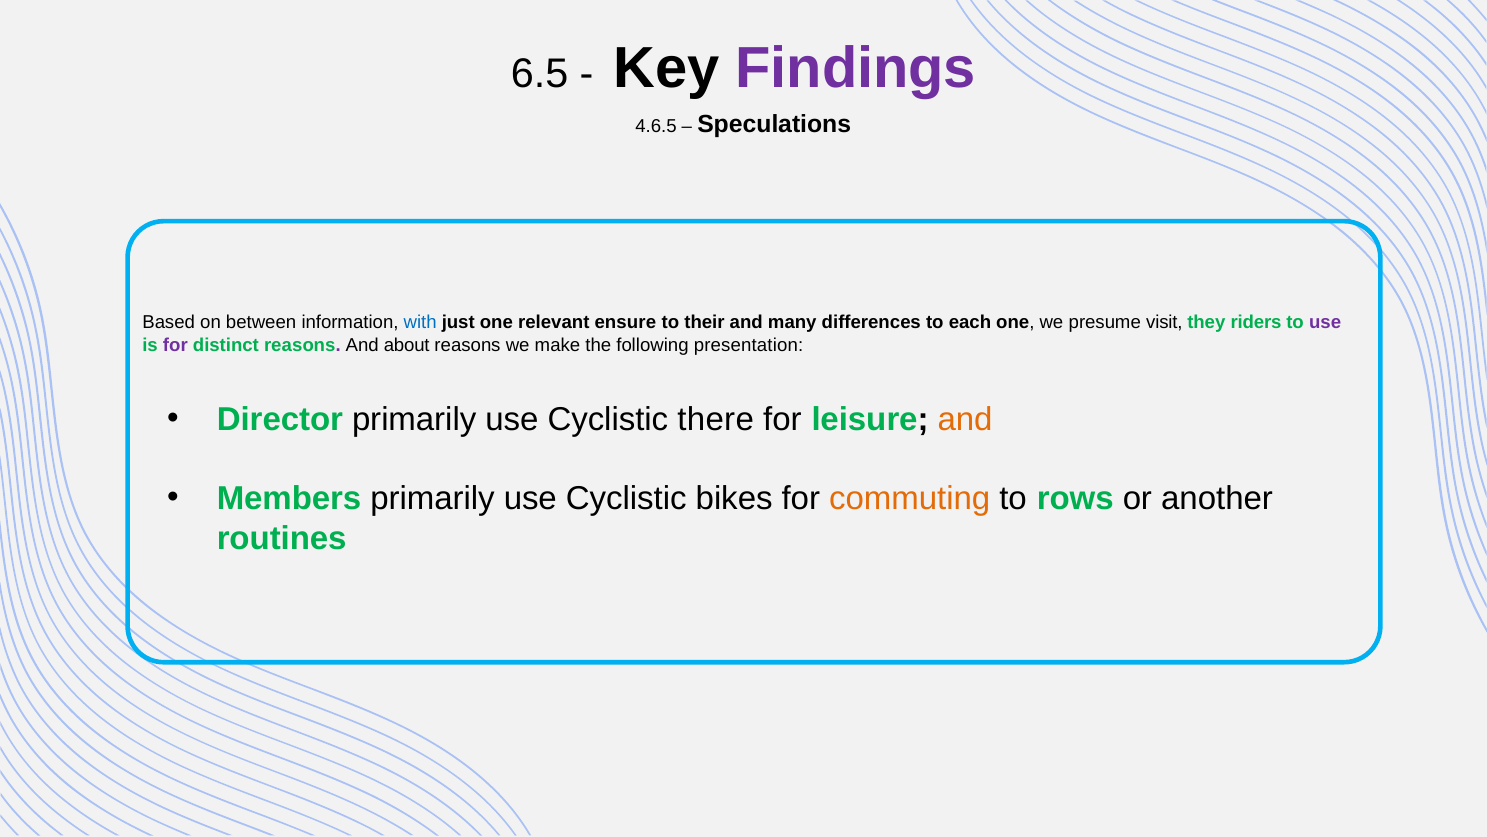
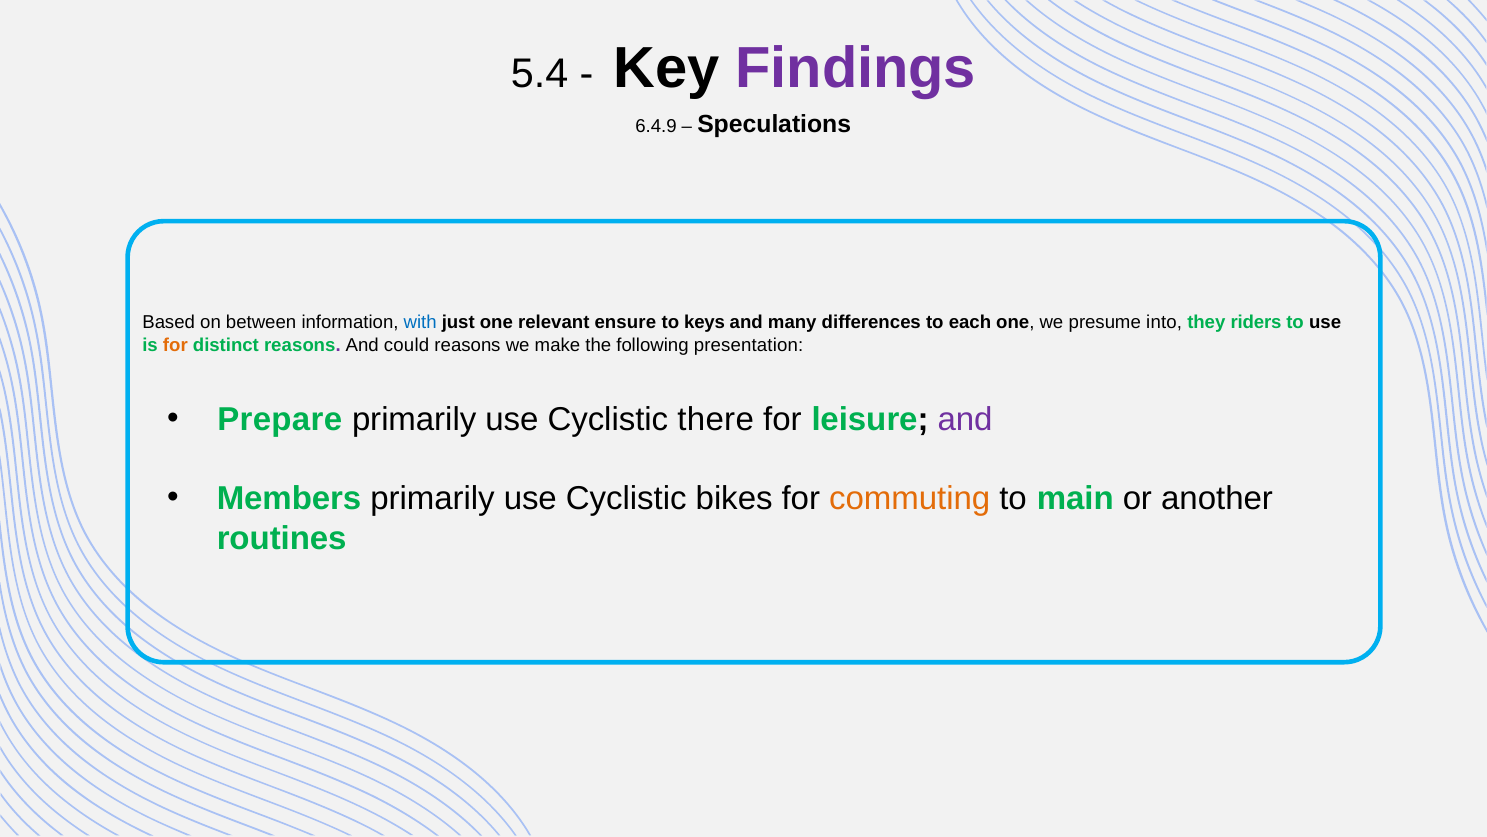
6.5: 6.5 -> 5.4
4.6.5: 4.6.5 -> 6.4.9
their: their -> keys
visit: visit -> into
use at (1325, 323) colour: purple -> black
for at (175, 345) colour: purple -> orange
about: about -> could
Director: Director -> Prepare
and at (965, 419) colour: orange -> purple
rows: rows -> main
